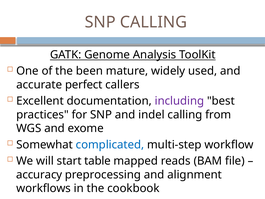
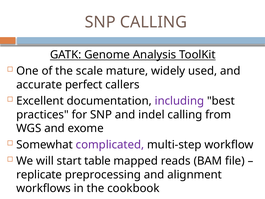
been: been -> scale
complicated colour: blue -> purple
accuracy: accuracy -> replicate
